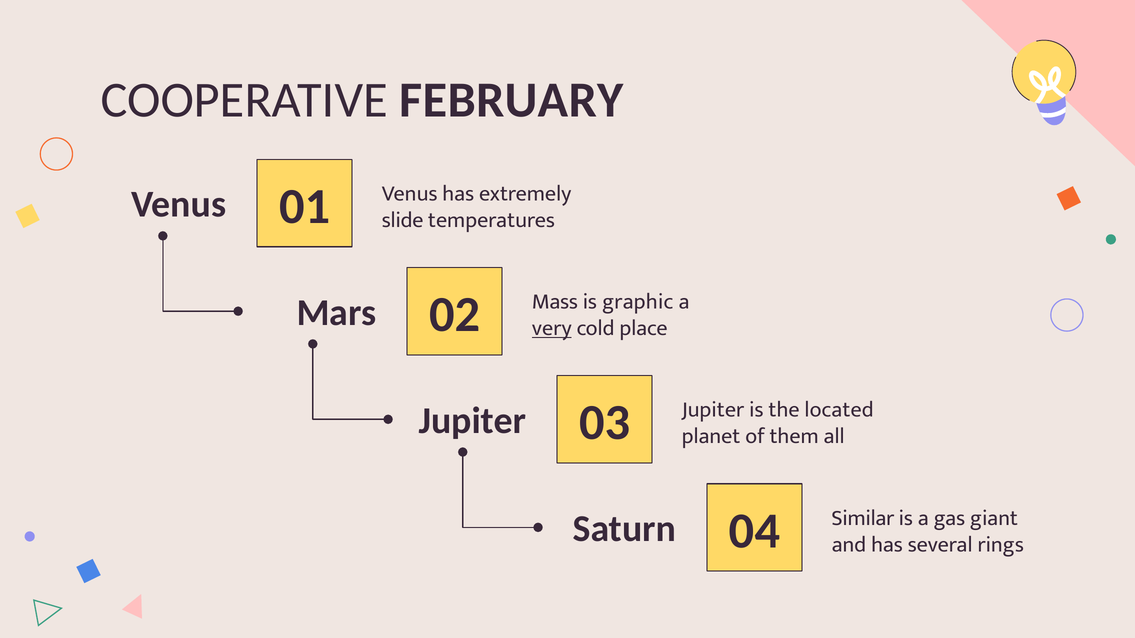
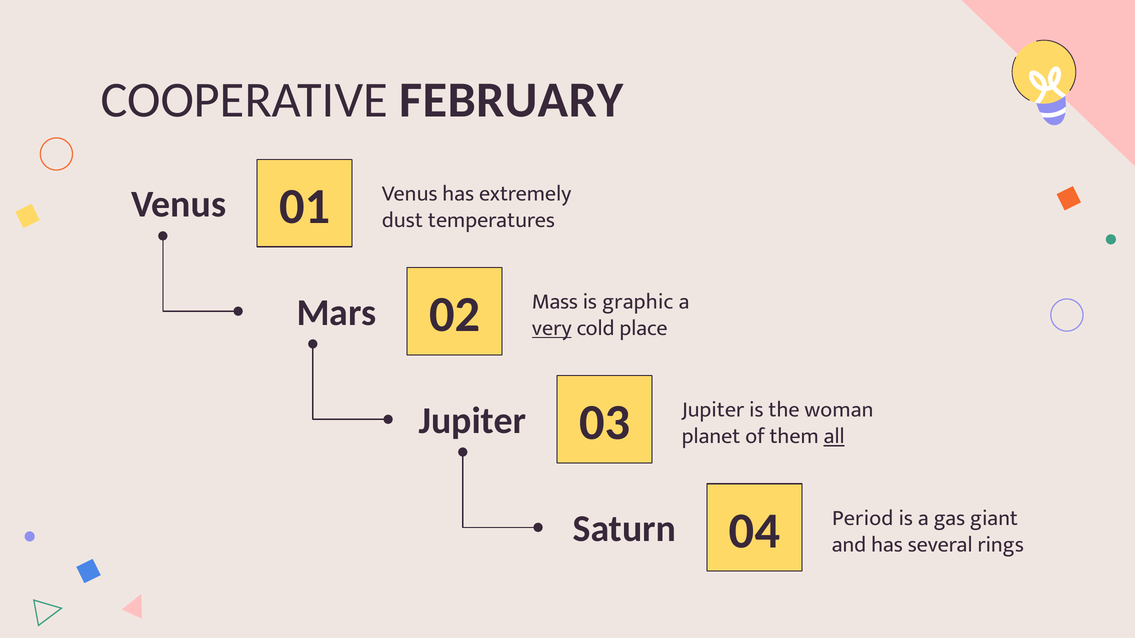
slide: slide -> dust
located: located -> woman
all underline: none -> present
Similar: Similar -> Period
